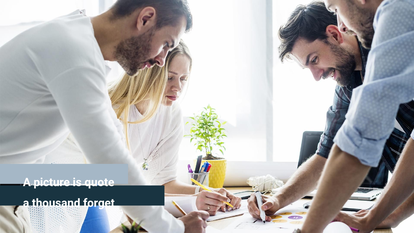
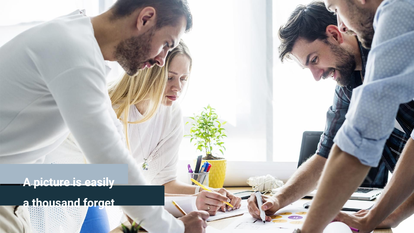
quote: quote -> easily
